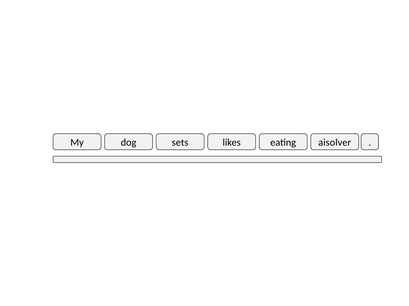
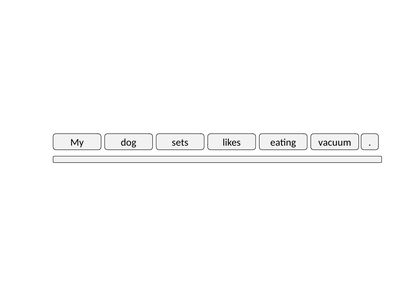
aisolver: aisolver -> vacuum
